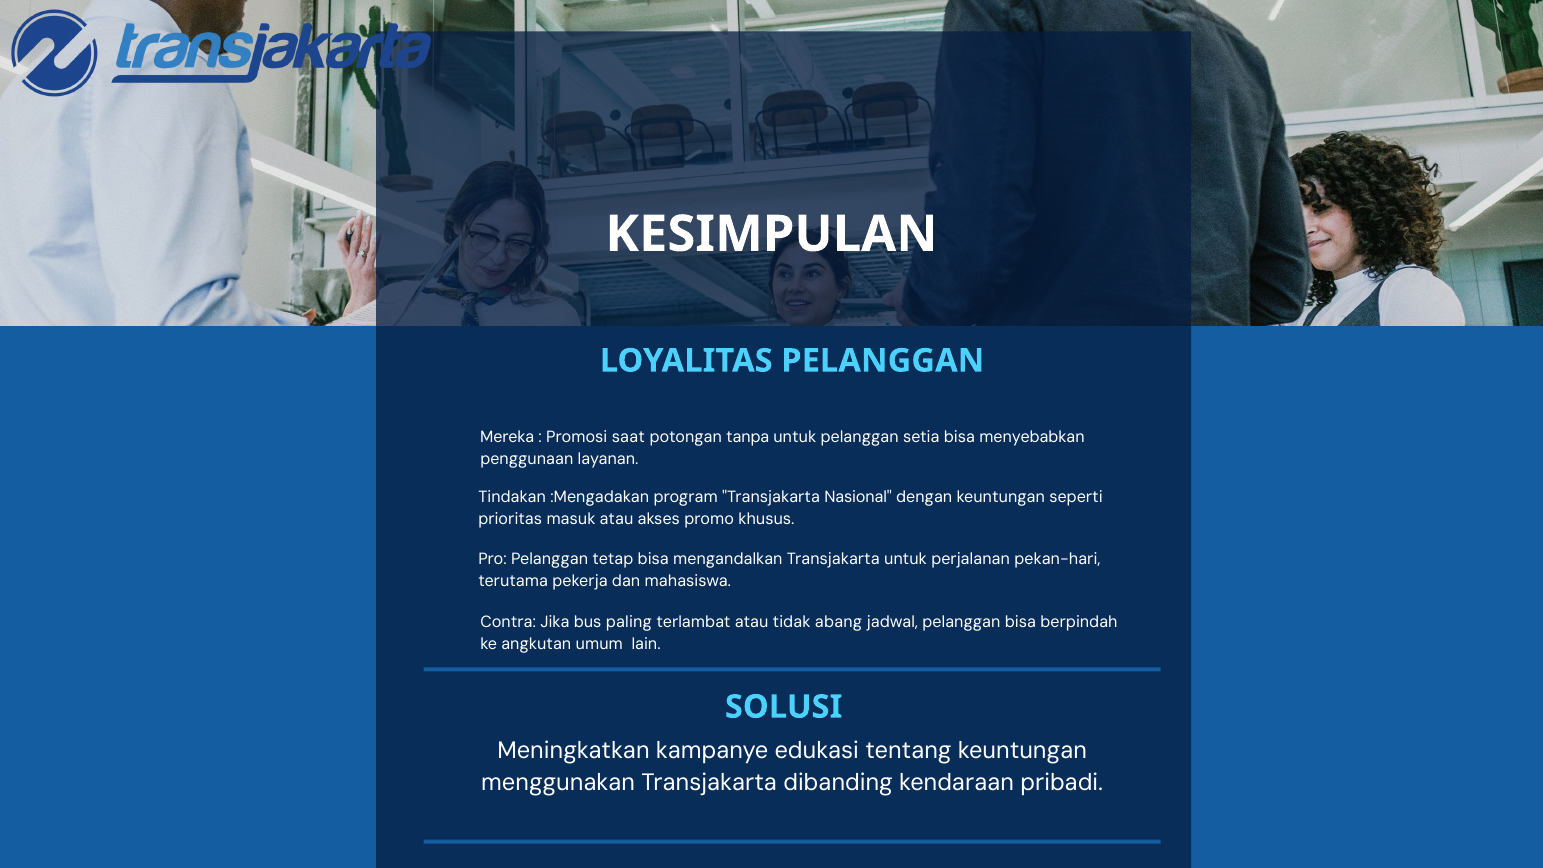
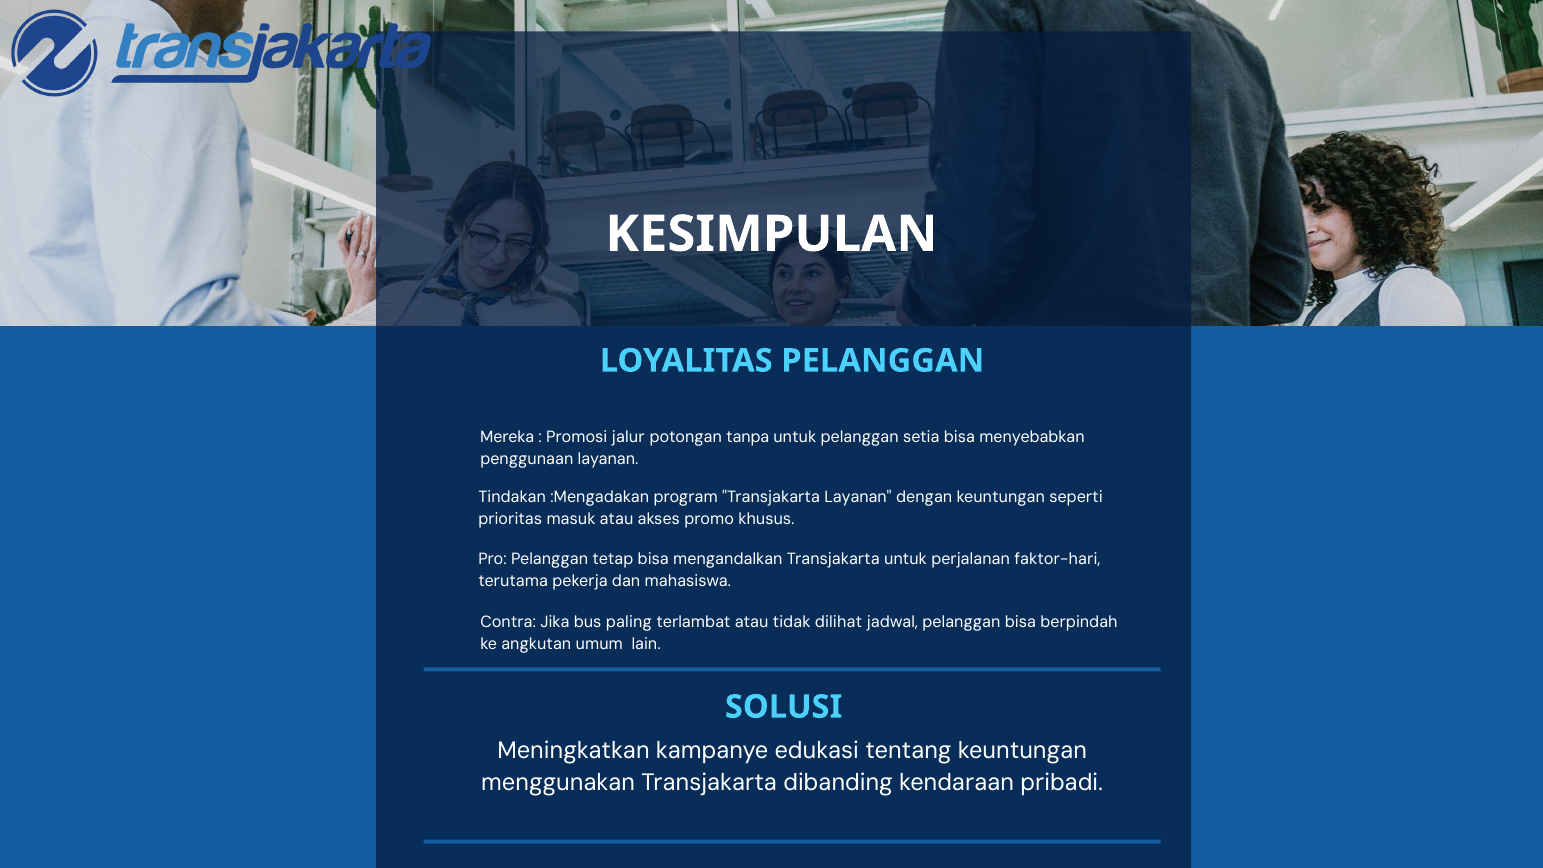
saat: saat -> jalur
Transjakarta Nasional: Nasional -> Layanan
pekan-hari: pekan-hari -> faktor-hari
abang: abang -> dilihat
